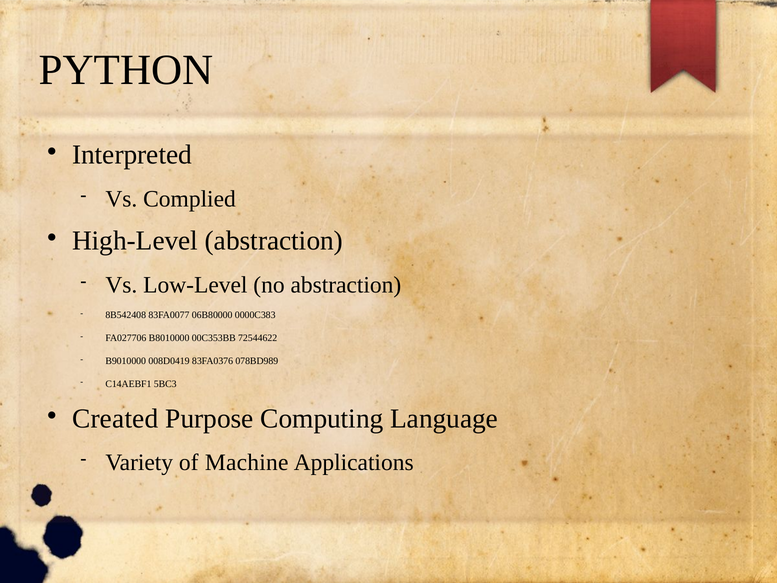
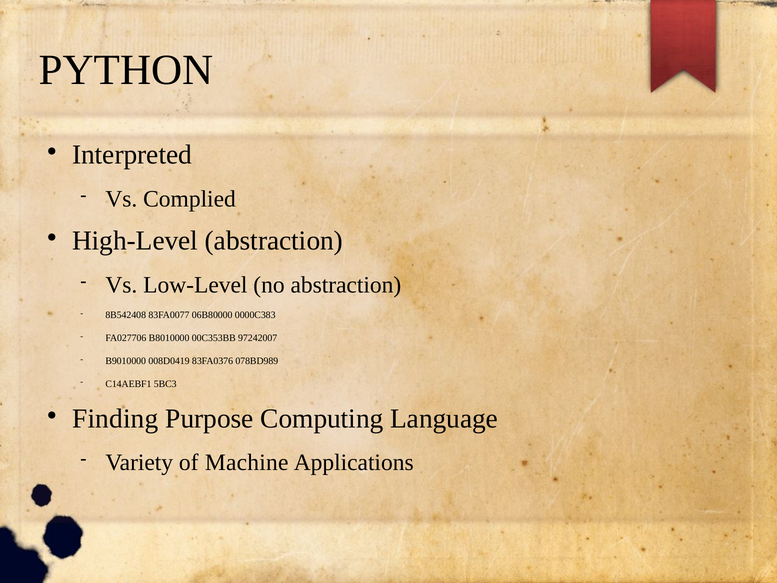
72544622: 72544622 -> 97242007
Created: Created -> Finding
